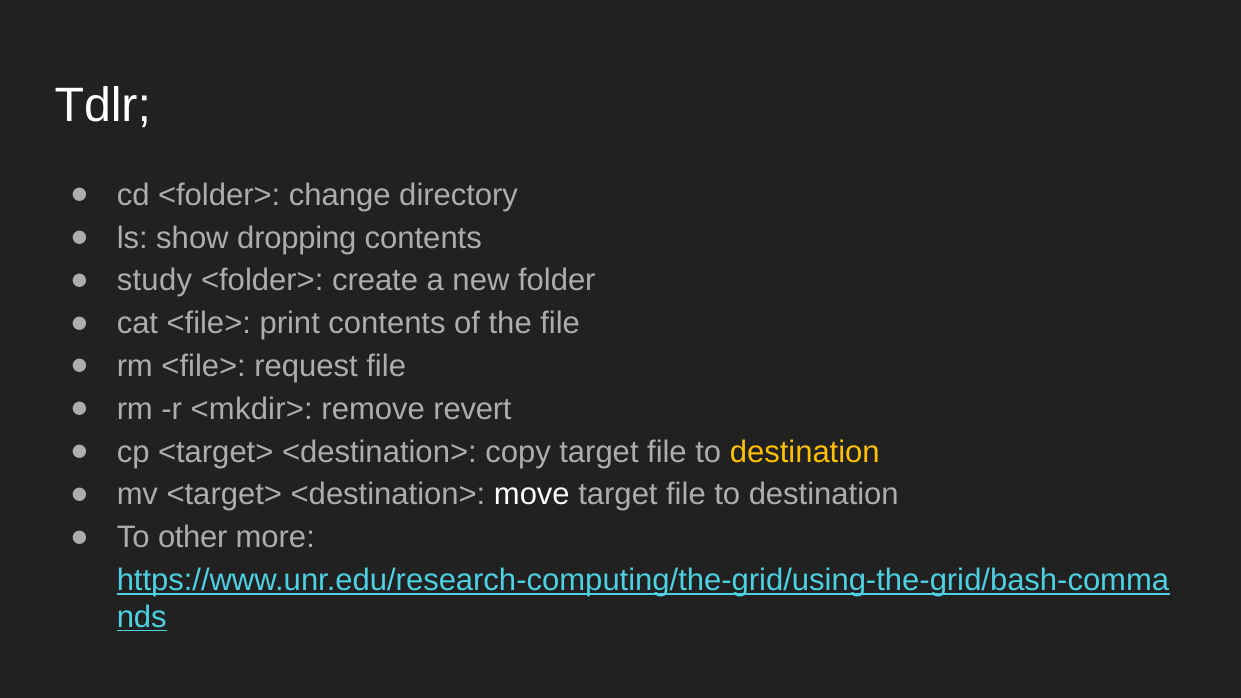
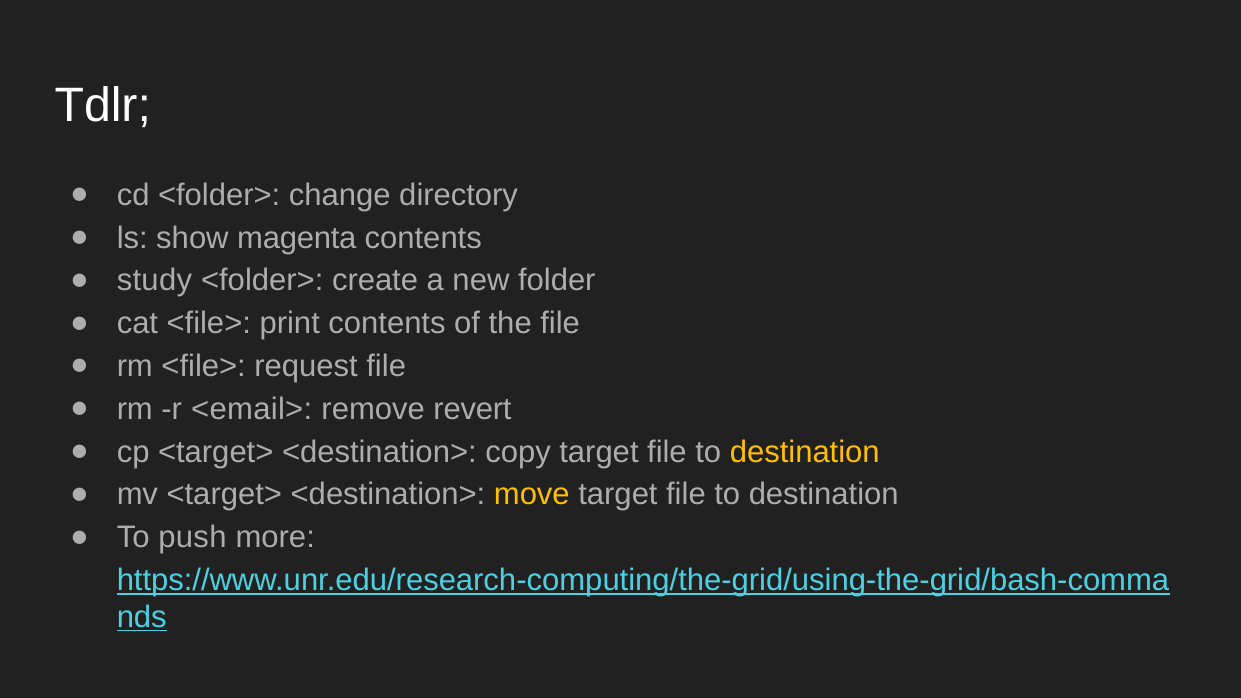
dropping: dropping -> magenta
<mkdir>: <mkdir> -> <email>
move colour: white -> yellow
other: other -> push
